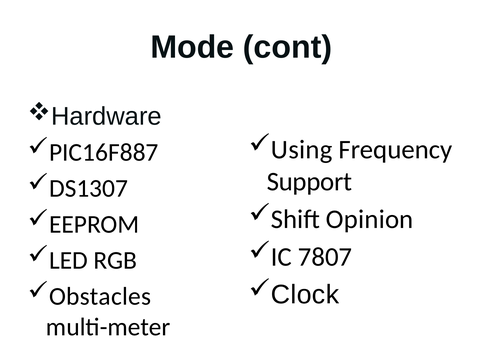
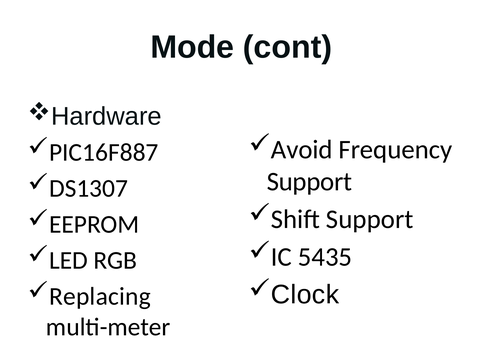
Using: Using -> Avoid
Shift Opinion: Opinion -> Support
7807: 7807 -> 5435
Obstacles: Obstacles -> Replacing
